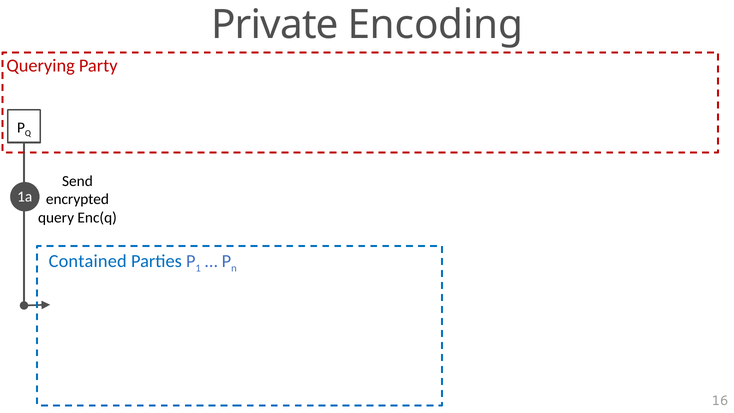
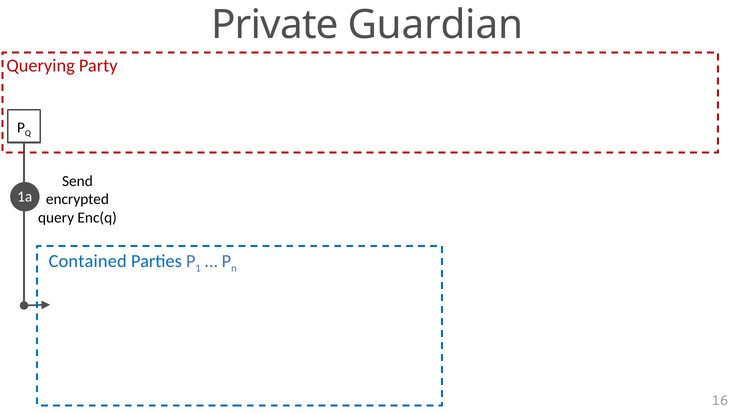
Encoding: Encoding -> Guardian
